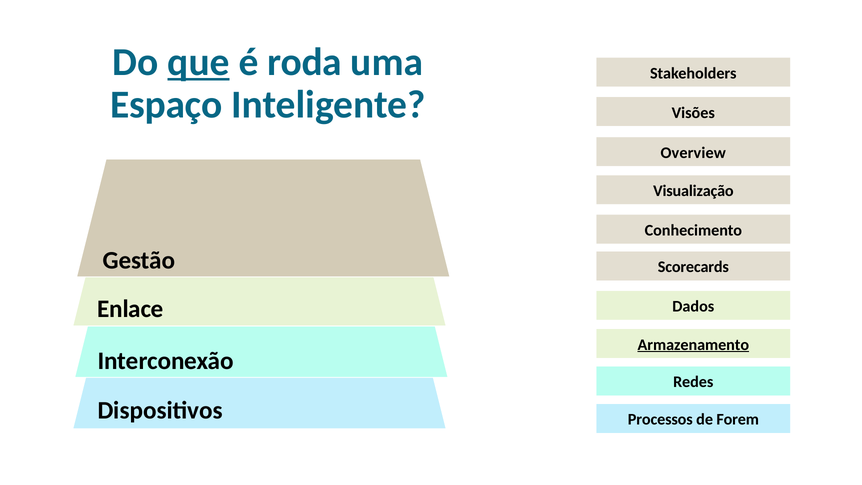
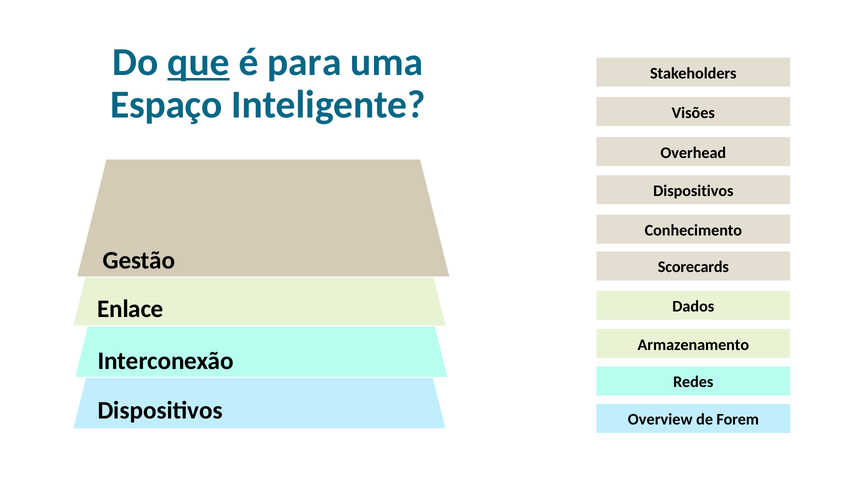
roda: roda -> para
Overview: Overview -> Overhead
Visualização at (693, 191): Visualização -> Dispositivos
Armazenamento underline: present -> none
Processos: Processos -> Overview
